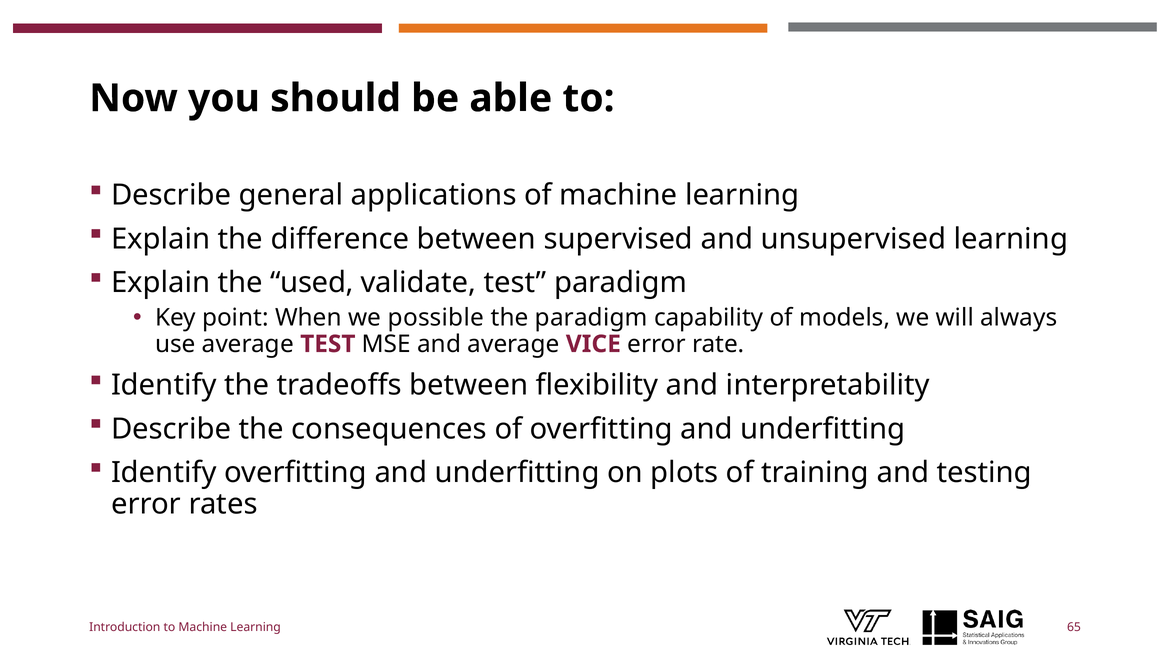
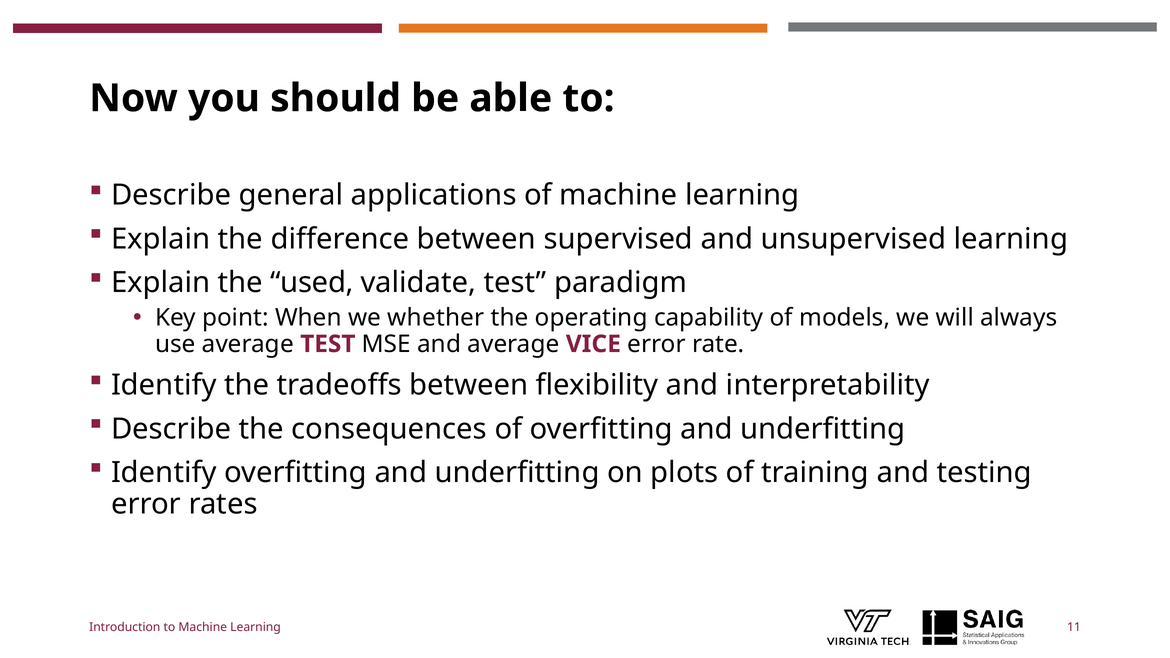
possible: possible -> whether
the paradigm: paradigm -> operating
65: 65 -> 11
